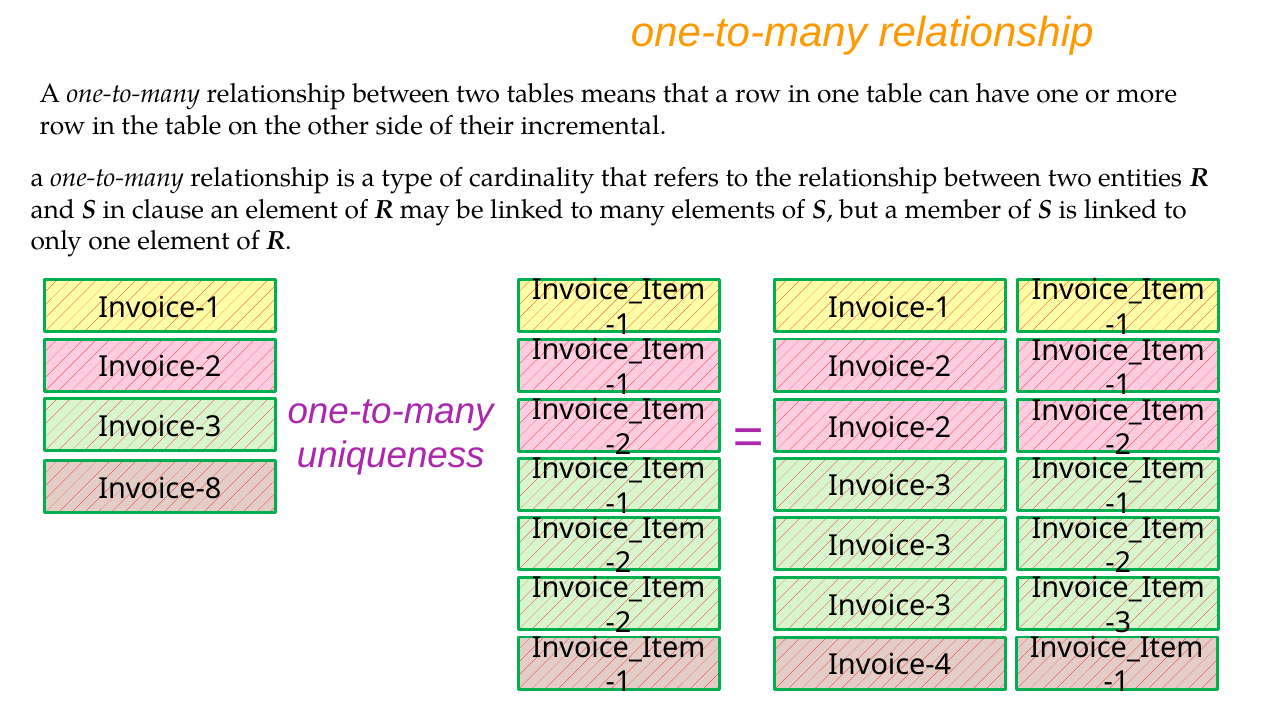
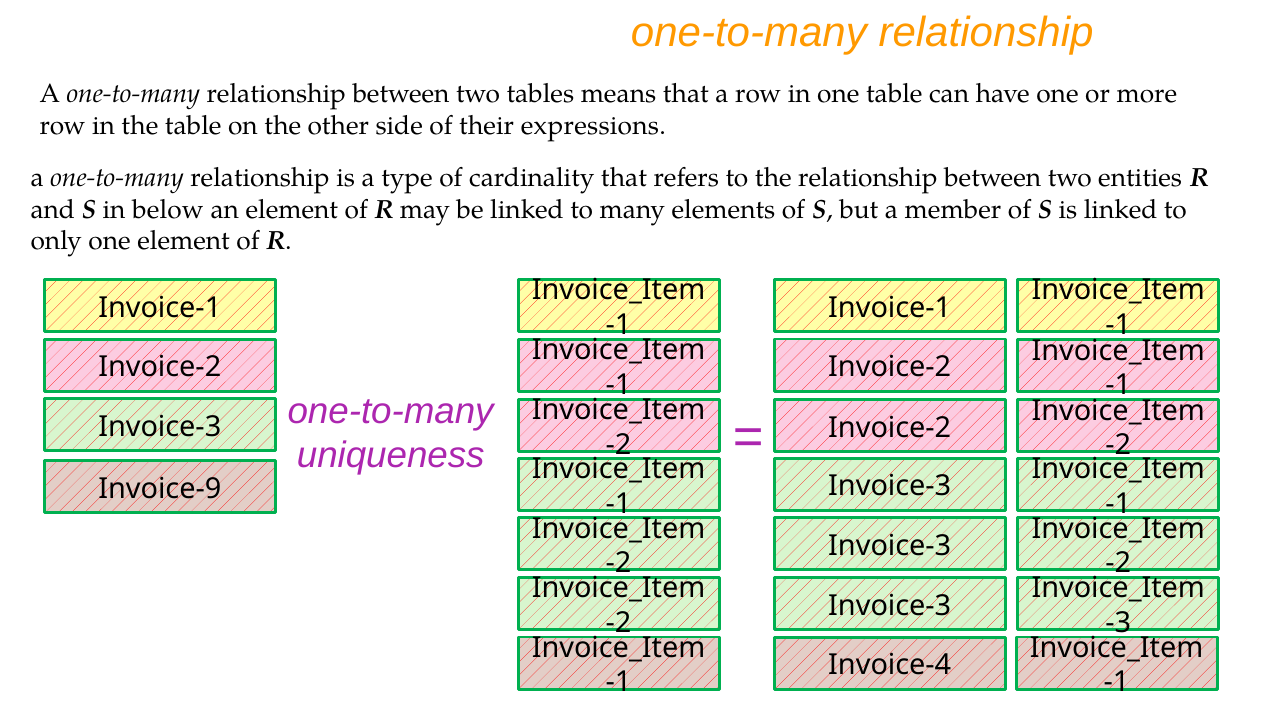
incremental: incremental -> expressions
clause: clause -> below
Invoice-8: Invoice-8 -> Invoice-9
